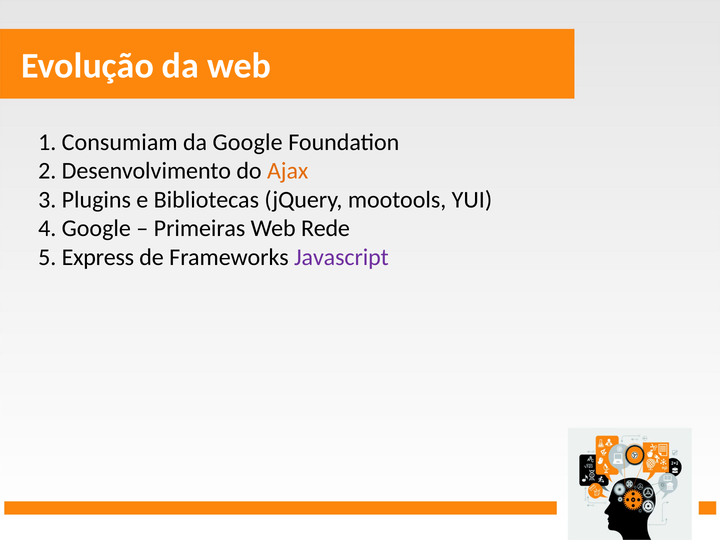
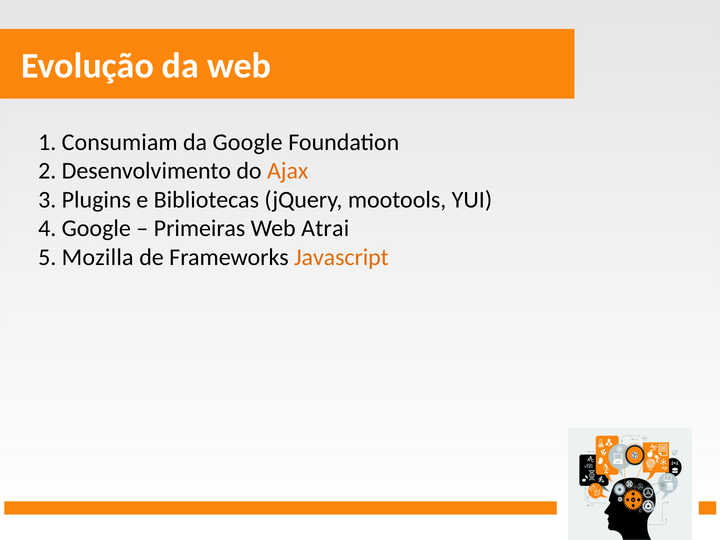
Rede: Rede -> Atrai
Express: Express -> Mozilla
Javascript colour: purple -> orange
